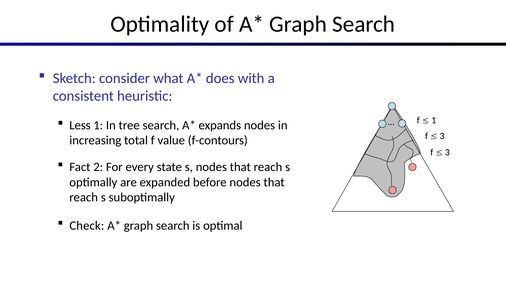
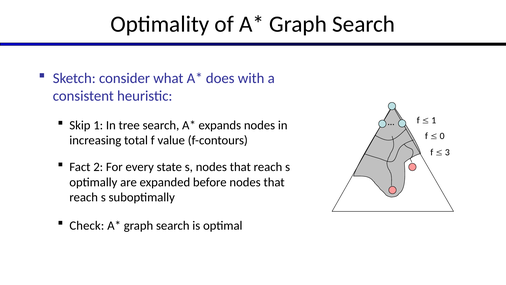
Less: Less -> Skip
3 at (442, 136): 3 -> 0
